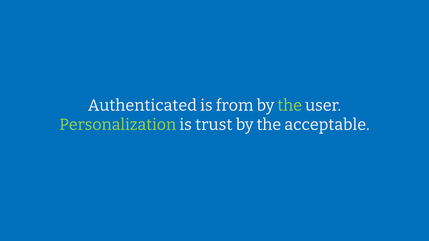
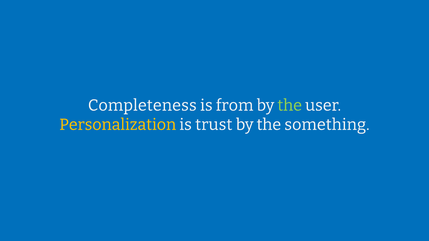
Authenticated: Authenticated -> Completeness
Personalization colour: light green -> yellow
acceptable: acceptable -> something
